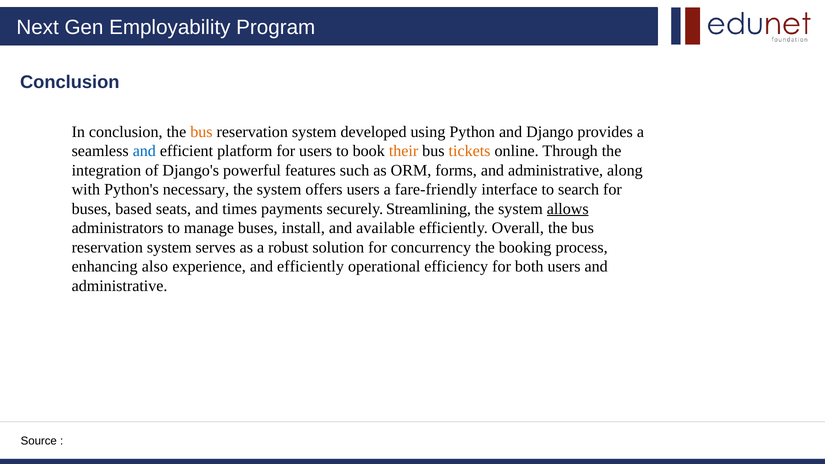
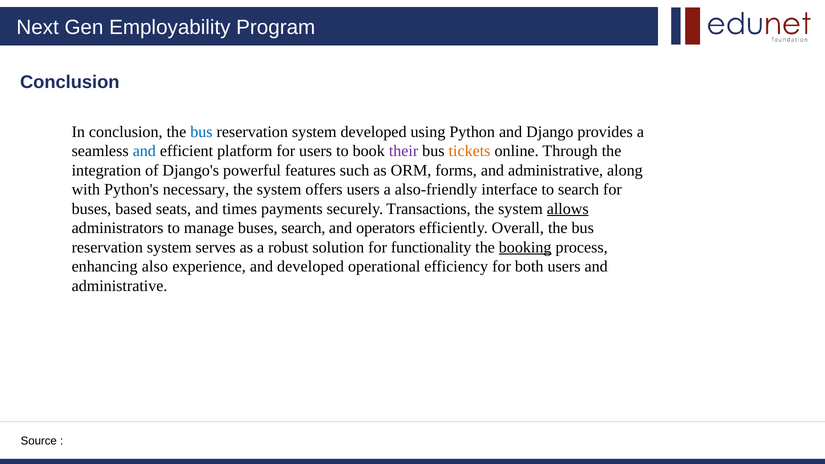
bus at (201, 132) colour: orange -> blue
their colour: orange -> purple
fare-friendly: fare-friendly -> also-friendly
Streamlining: Streamlining -> Transactions
buses install: install -> search
available: available -> operators
concurrency: concurrency -> functionality
booking underline: none -> present
and efficiently: efficiently -> developed
